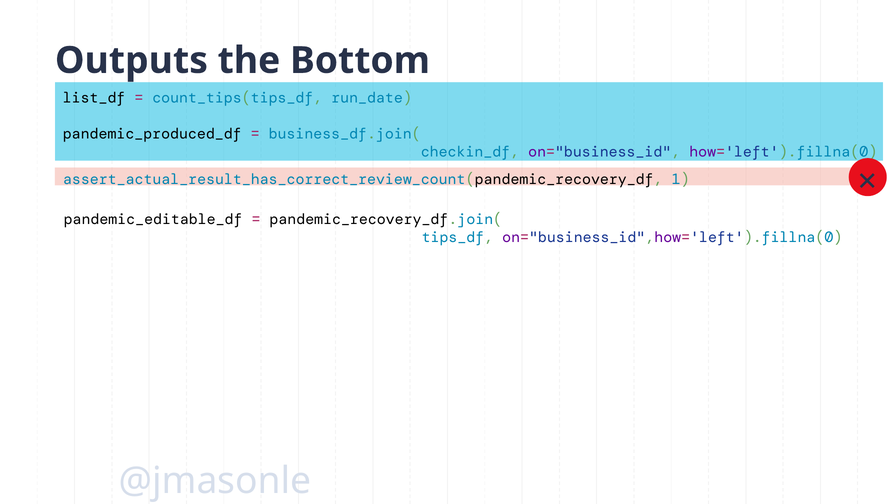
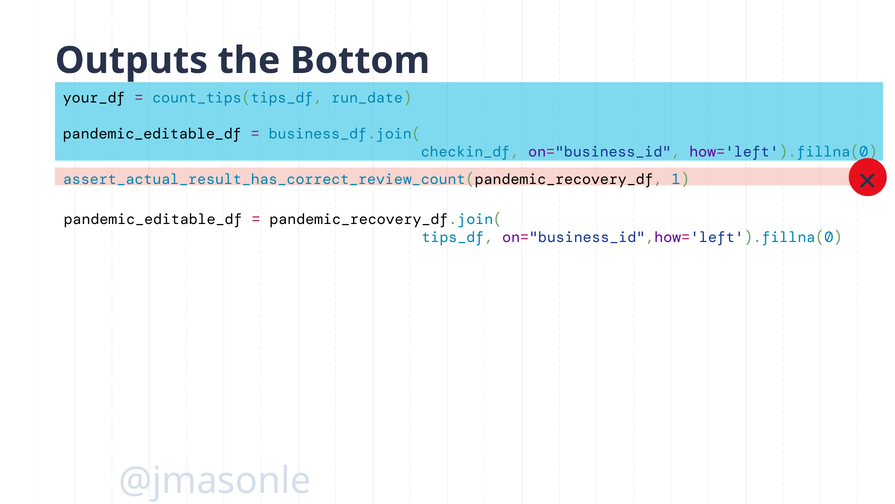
list_df: list_df -> your_df
pandemic_produced_df at (152, 134): pandemic_produced_df -> pandemic_editable_df
